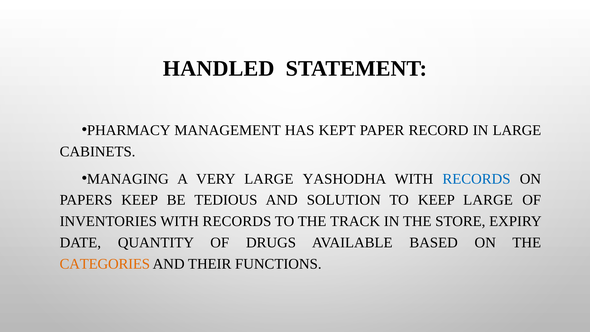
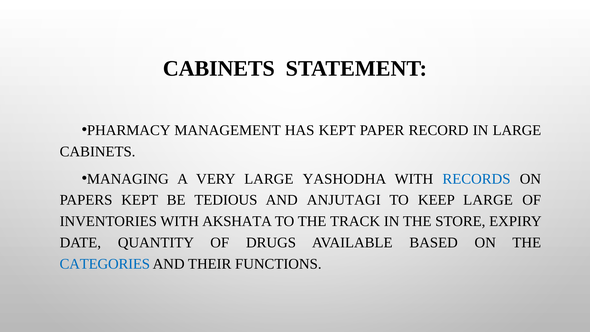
HANDLED at (219, 68): HANDLED -> CABINETS
PAPERS KEEP: KEEP -> KEPT
SOLUTION: SOLUTION -> ANJUTAGI
INVENTORIES WITH RECORDS: RECORDS -> AKSHATA
CATEGORIES colour: orange -> blue
